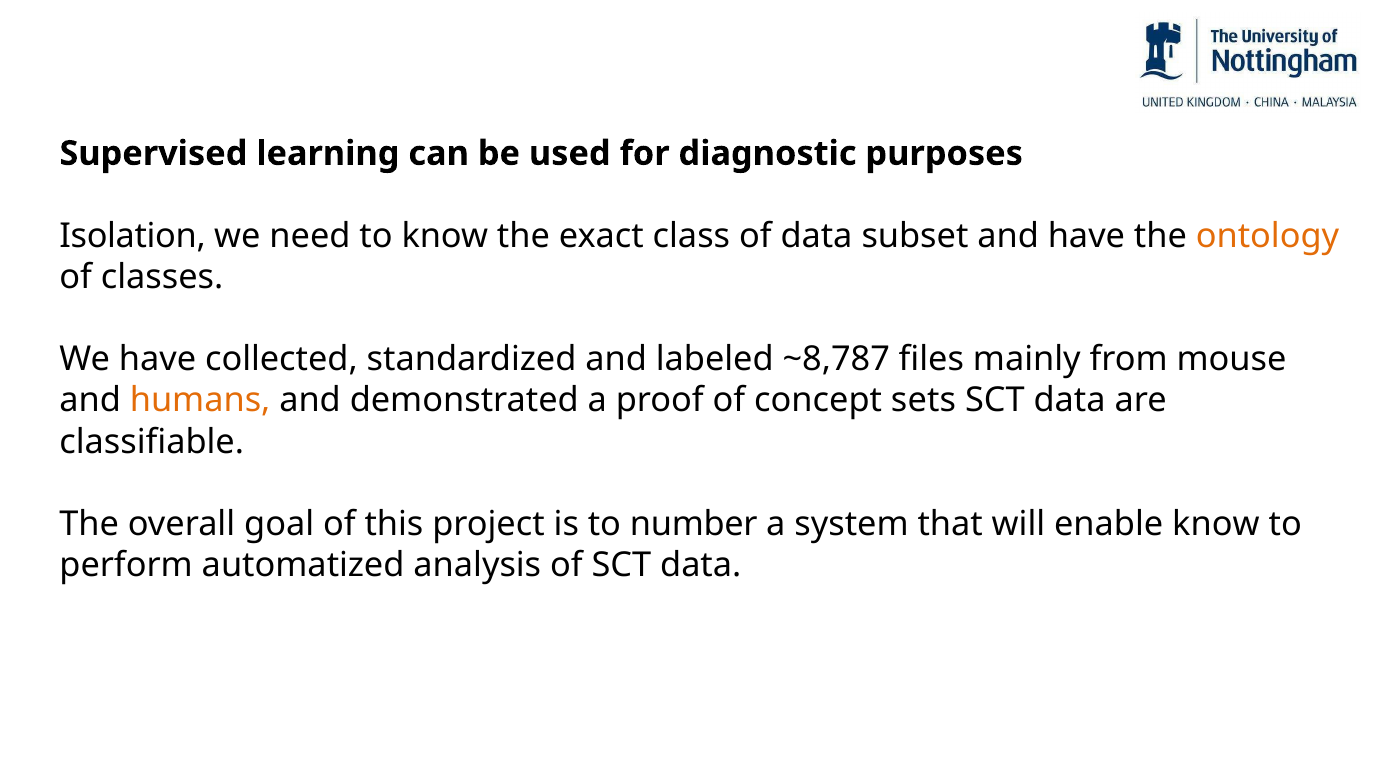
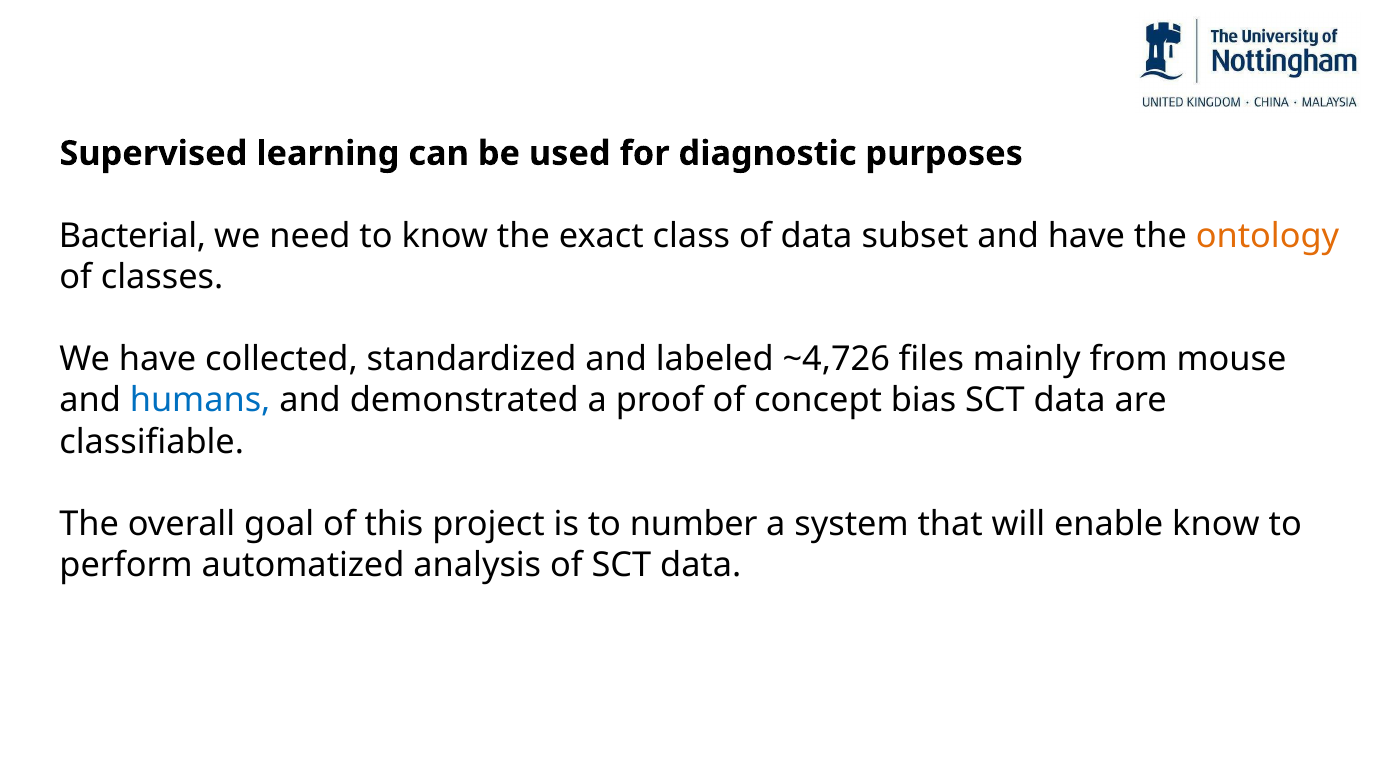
Isolation: Isolation -> Bacterial
~8,787: ~8,787 -> ~4,726
humans colour: orange -> blue
sets: sets -> bias
